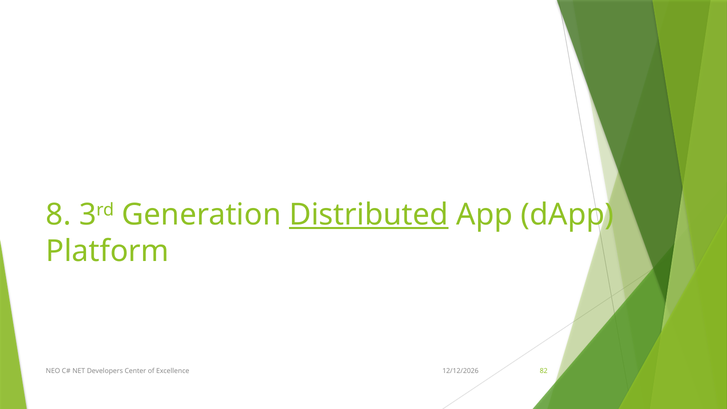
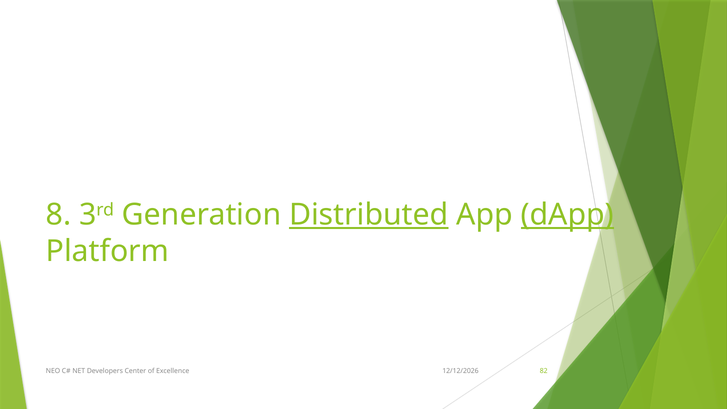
dApp underline: none -> present
